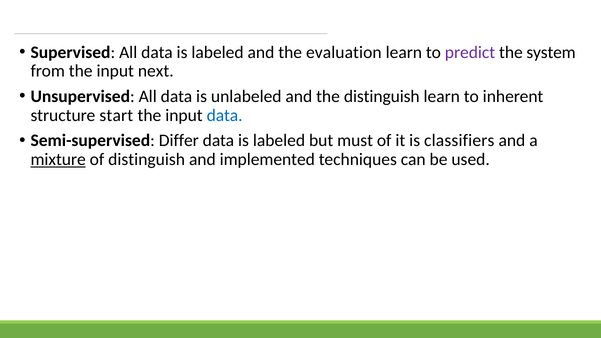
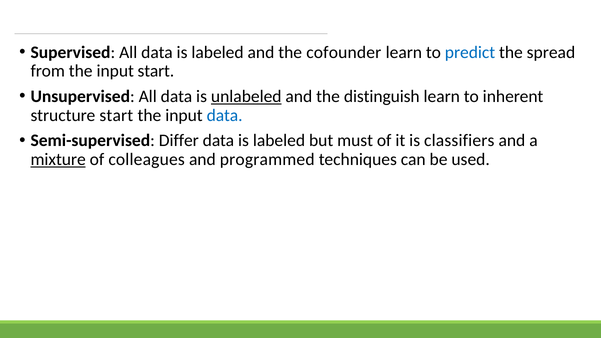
evaluation: evaluation -> cofounder
predict colour: purple -> blue
system: system -> spread
input next: next -> start
unlabeled underline: none -> present
of distinguish: distinguish -> colleagues
implemented: implemented -> programmed
